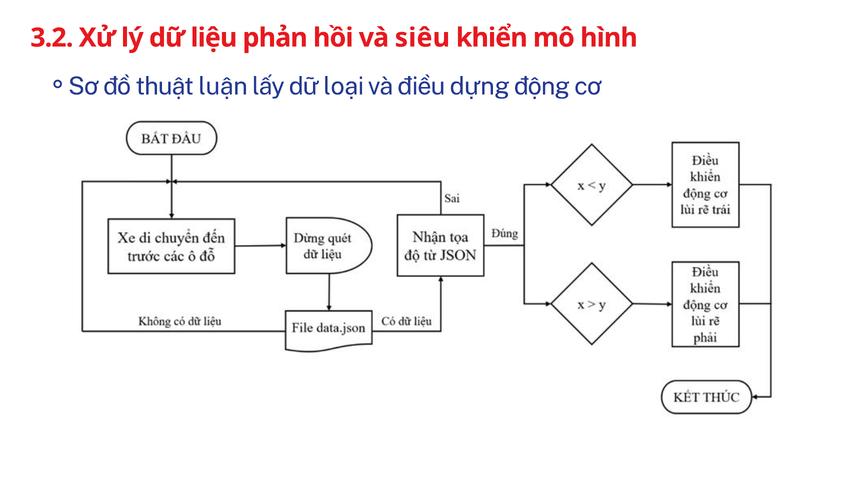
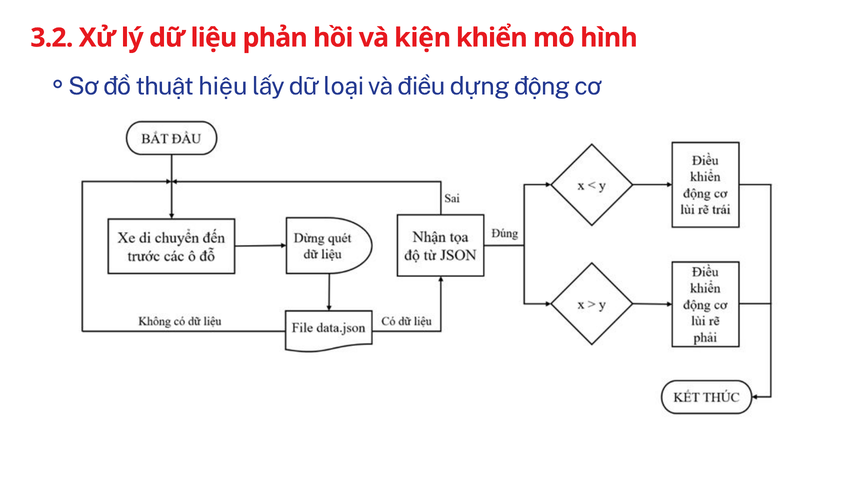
siêu: siêu -> kiện
luận: luận -> hiệu
